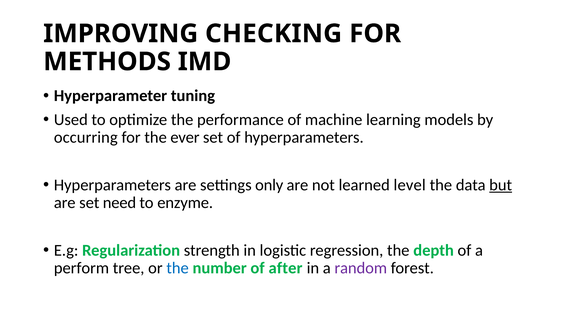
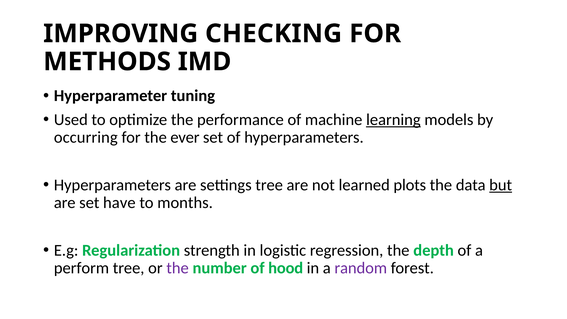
learning underline: none -> present
settings only: only -> tree
level: level -> plots
need: need -> have
enzyme: enzyme -> months
the at (178, 268) colour: blue -> purple
after: after -> hood
